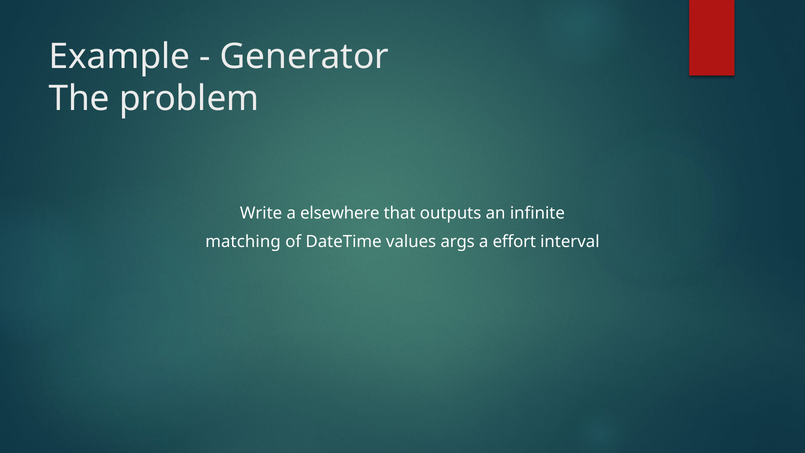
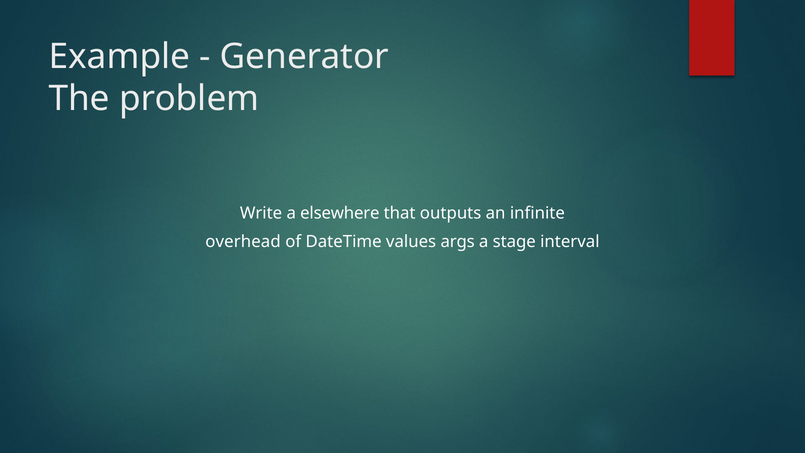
matching: matching -> overhead
effort: effort -> stage
